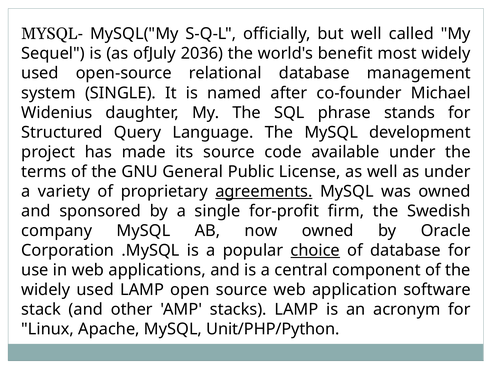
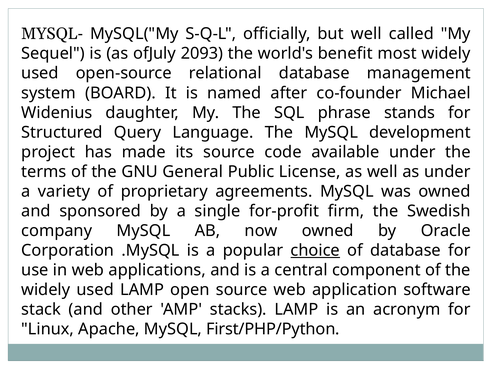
2036: 2036 -> 2093
system SINGLE: SINGLE -> BOARD
agreements underline: present -> none
Unit/PHP/Python: Unit/PHP/Python -> First/PHP/Python
